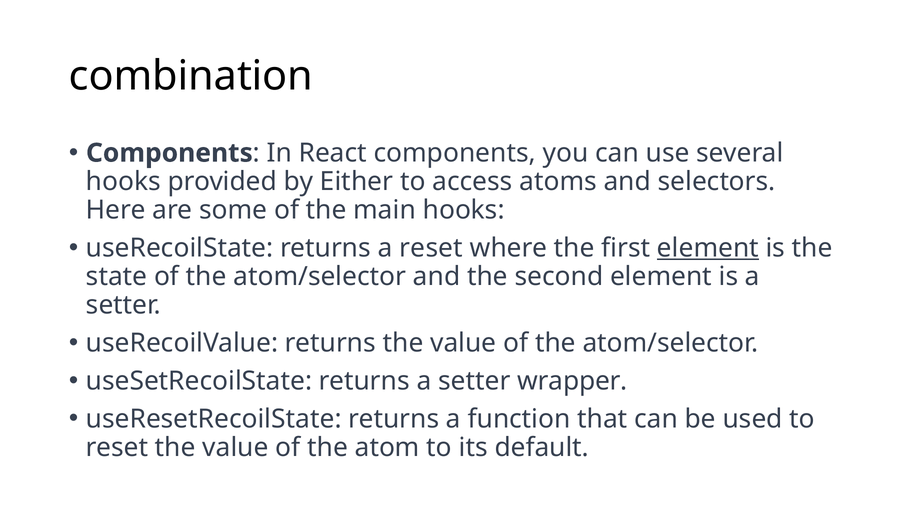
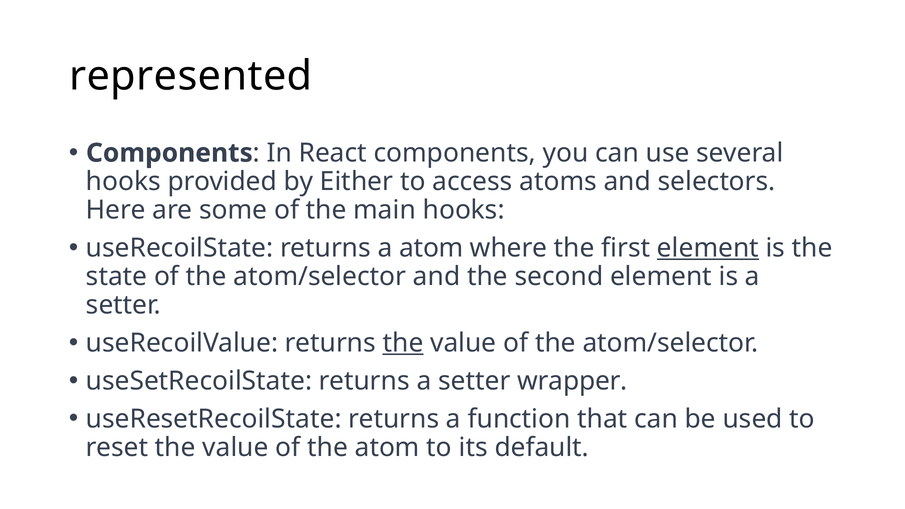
combination: combination -> represented
a reset: reset -> atom
the at (403, 343) underline: none -> present
